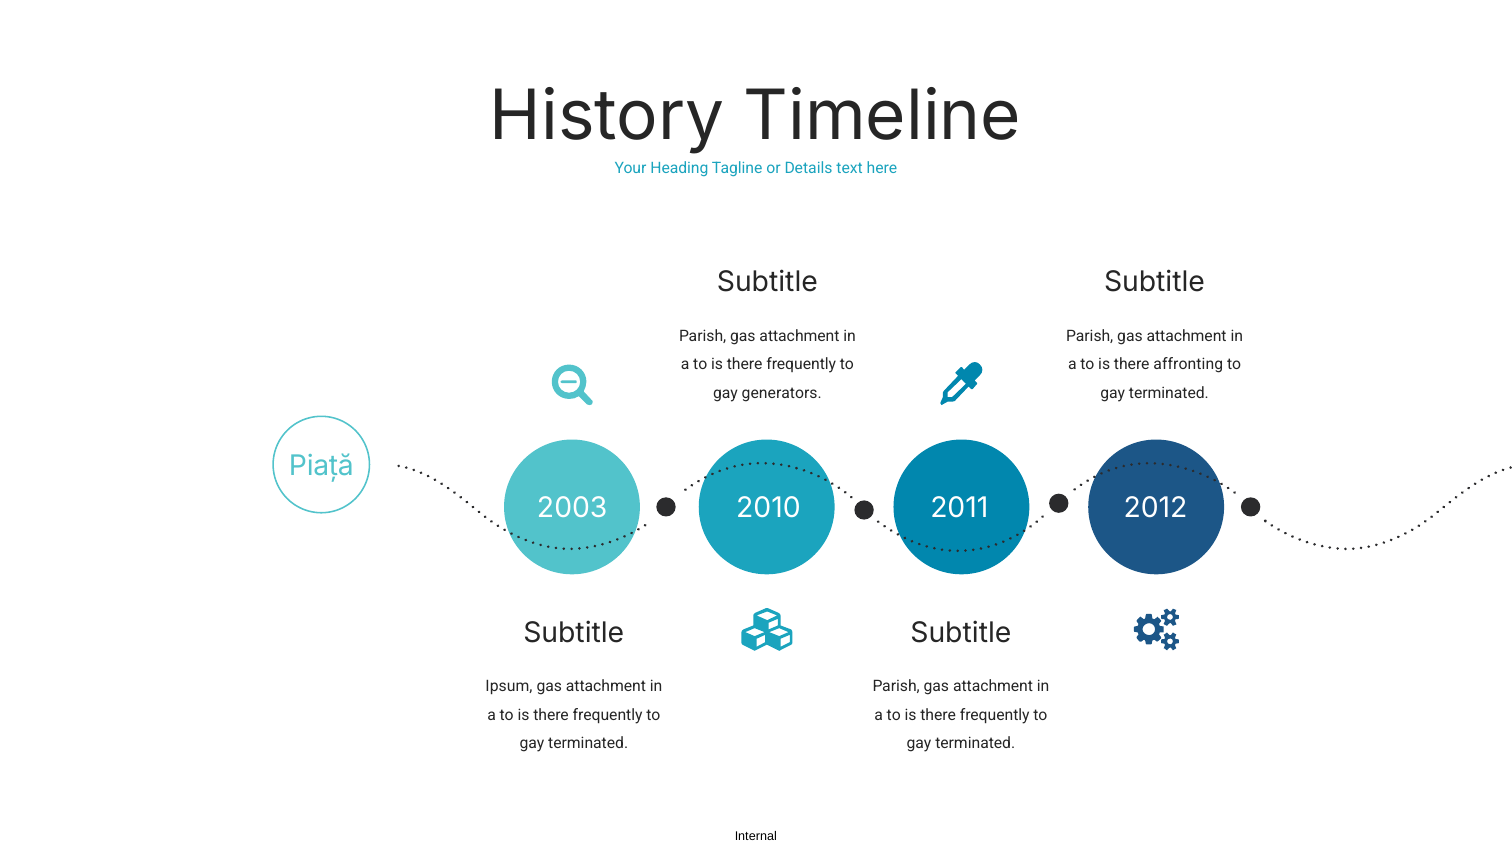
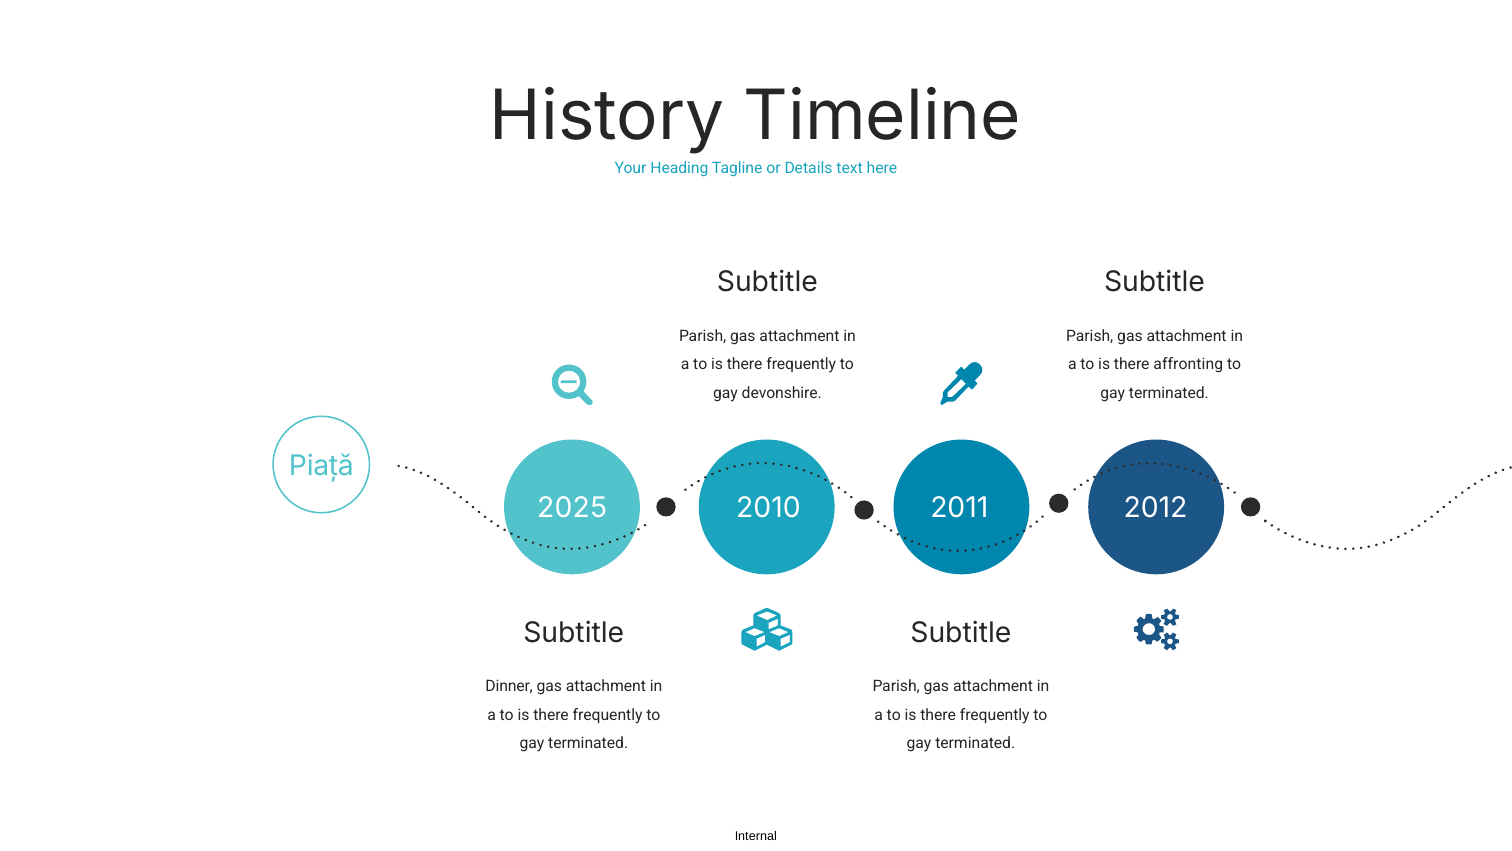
generators: generators -> devonshire
2003: 2003 -> 2025
Ipsum: Ipsum -> Dinner
